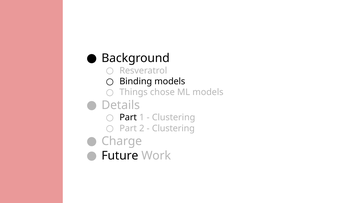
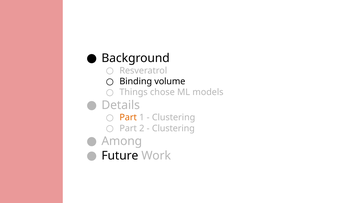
Binding models: models -> volume
Part at (128, 117) colour: black -> orange
Charge: Charge -> Among
